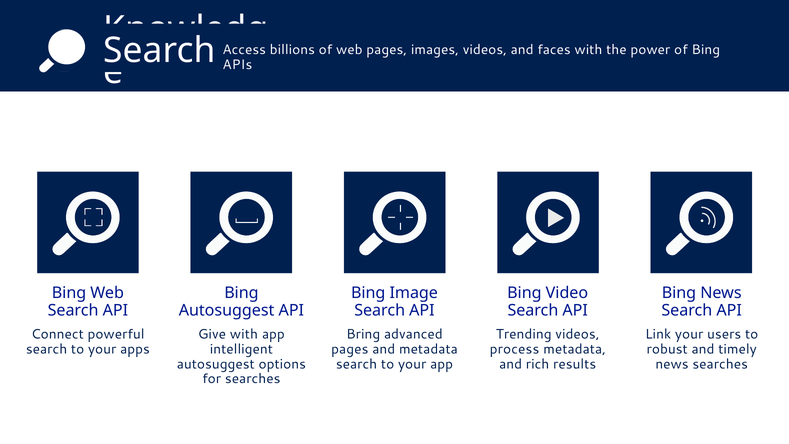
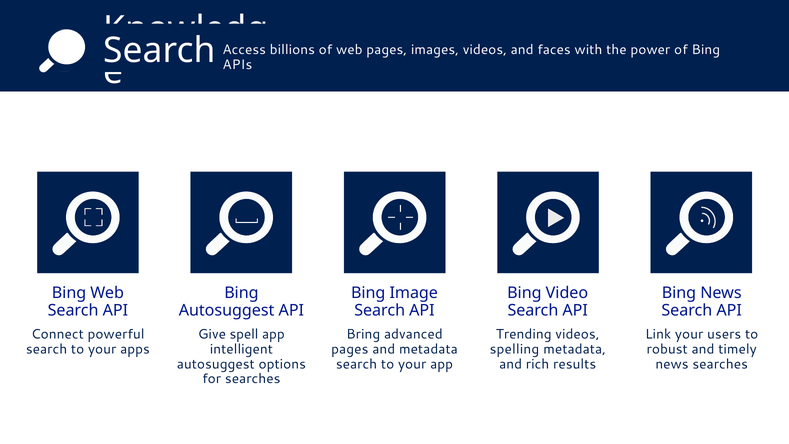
Give with: with -> spell
process: process -> spelling
